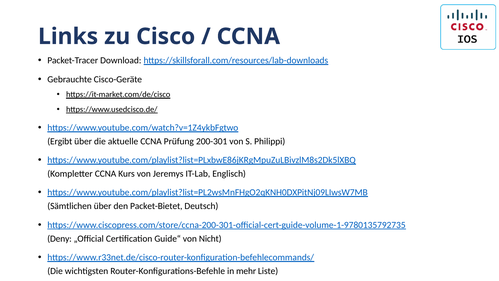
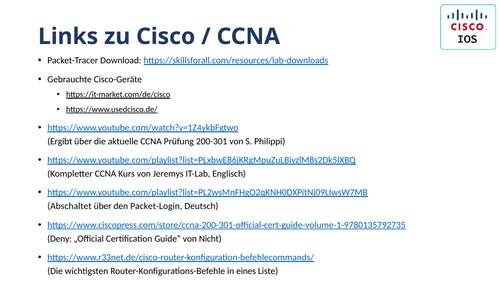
Sämtlichen: Sämtlichen -> Abschaltet
Packet-Bietet: Packet-Bietet -> Packet-Login
mehr: mehr -> eines
